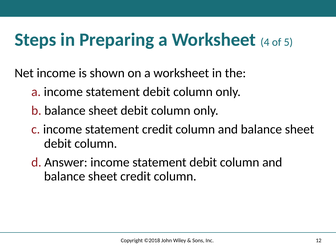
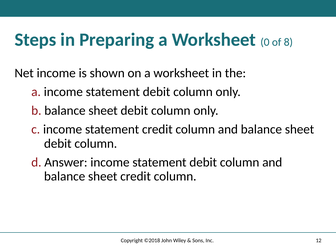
4: 4 -> 0
5: 5 -> 8
